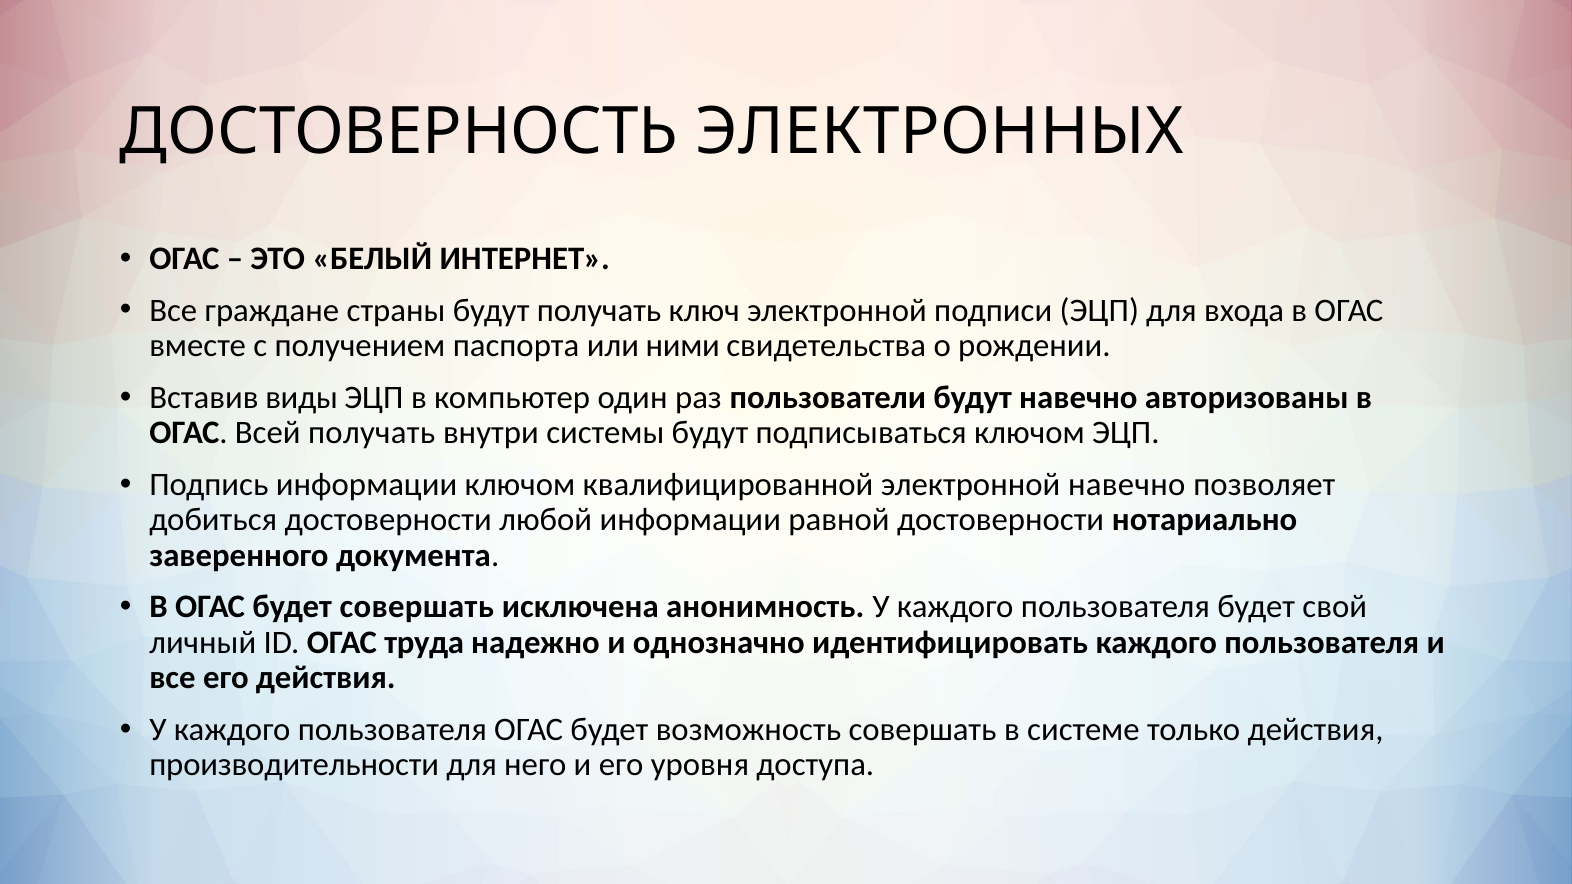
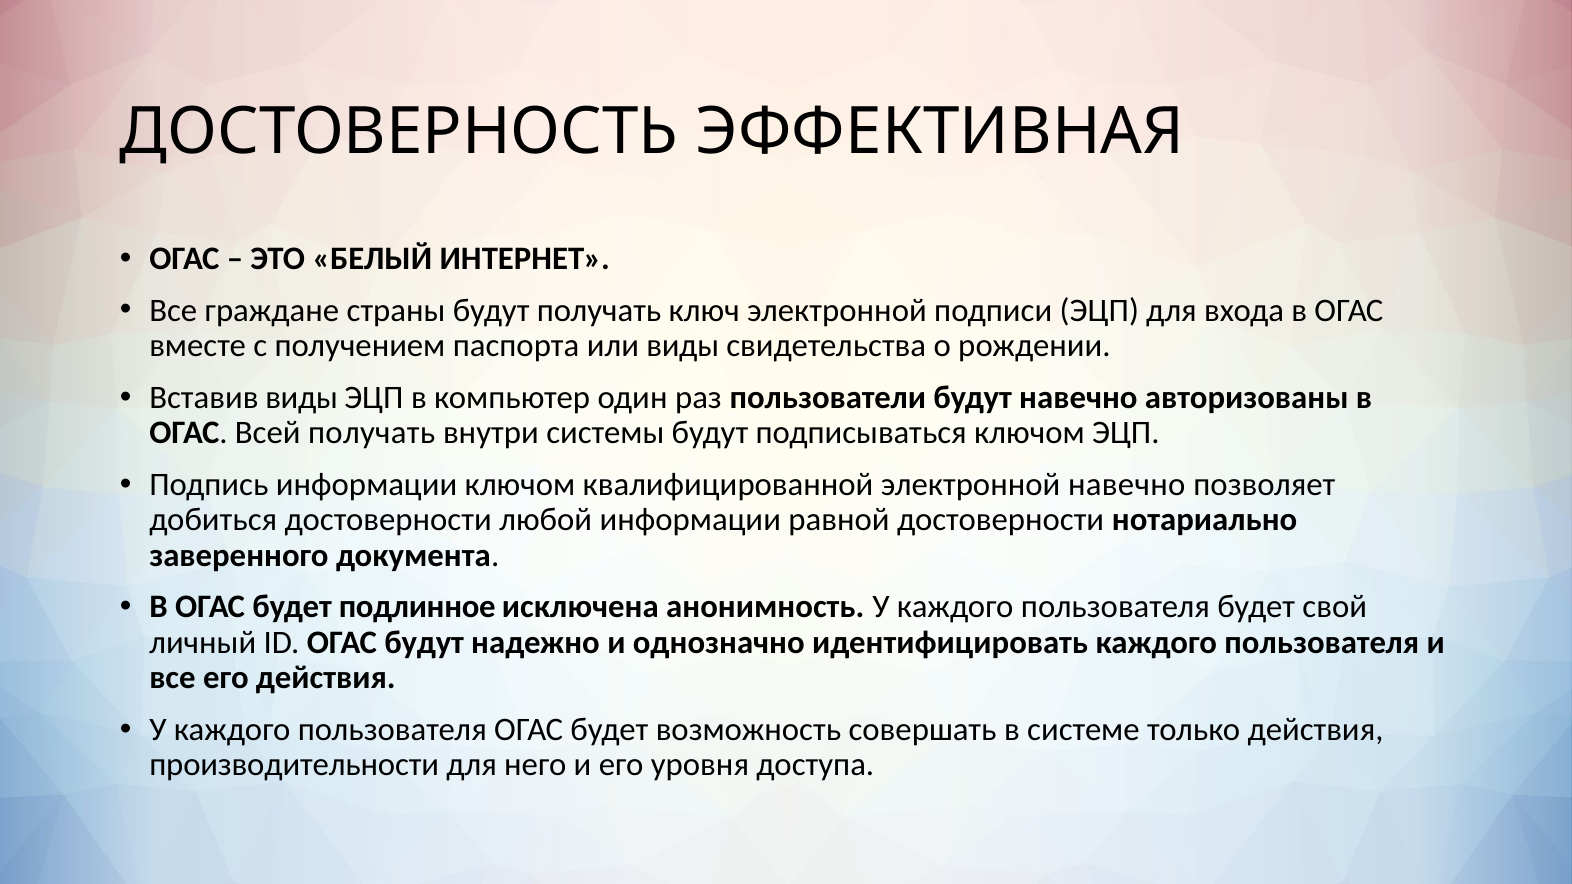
ЭЛЕКТРОННЫХ: ЭЛЕКТРОННЫХ -> ЭФФЕКТИВНАЯ
или ними: ними -> виды
будет совершать: совершать -> подлинное
ОГАС труда: труда -> будут
